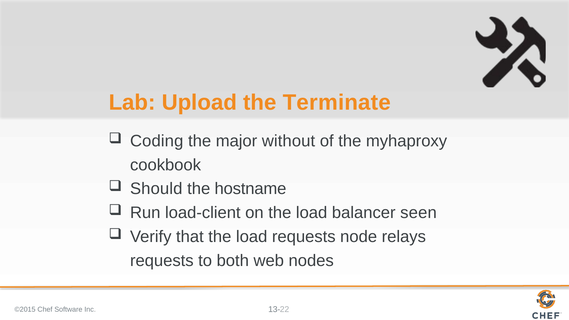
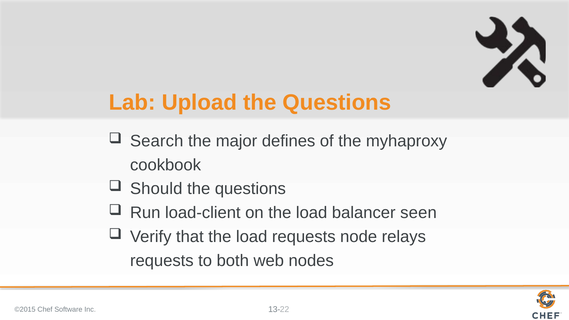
Upload the Terminate: Terminate -> Questions
Coding: Coding -> Search
without: without -> defines
hostname at (250, 189): hostname -> questions
